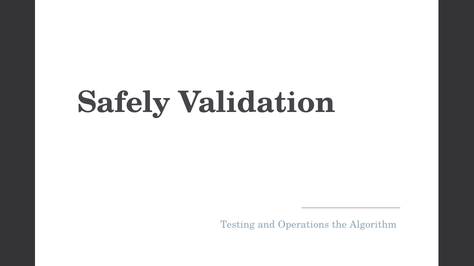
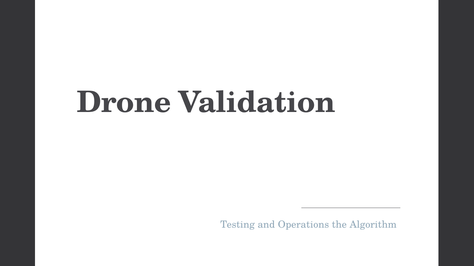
Safely: Safely -> Drone
